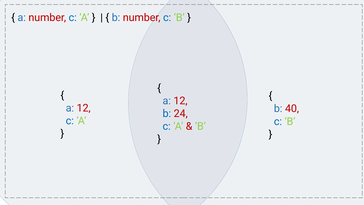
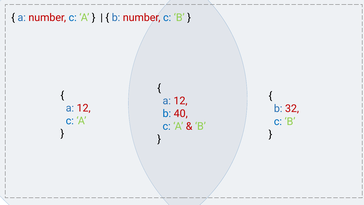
40: 40 -> 32
24: 24 -> 40
